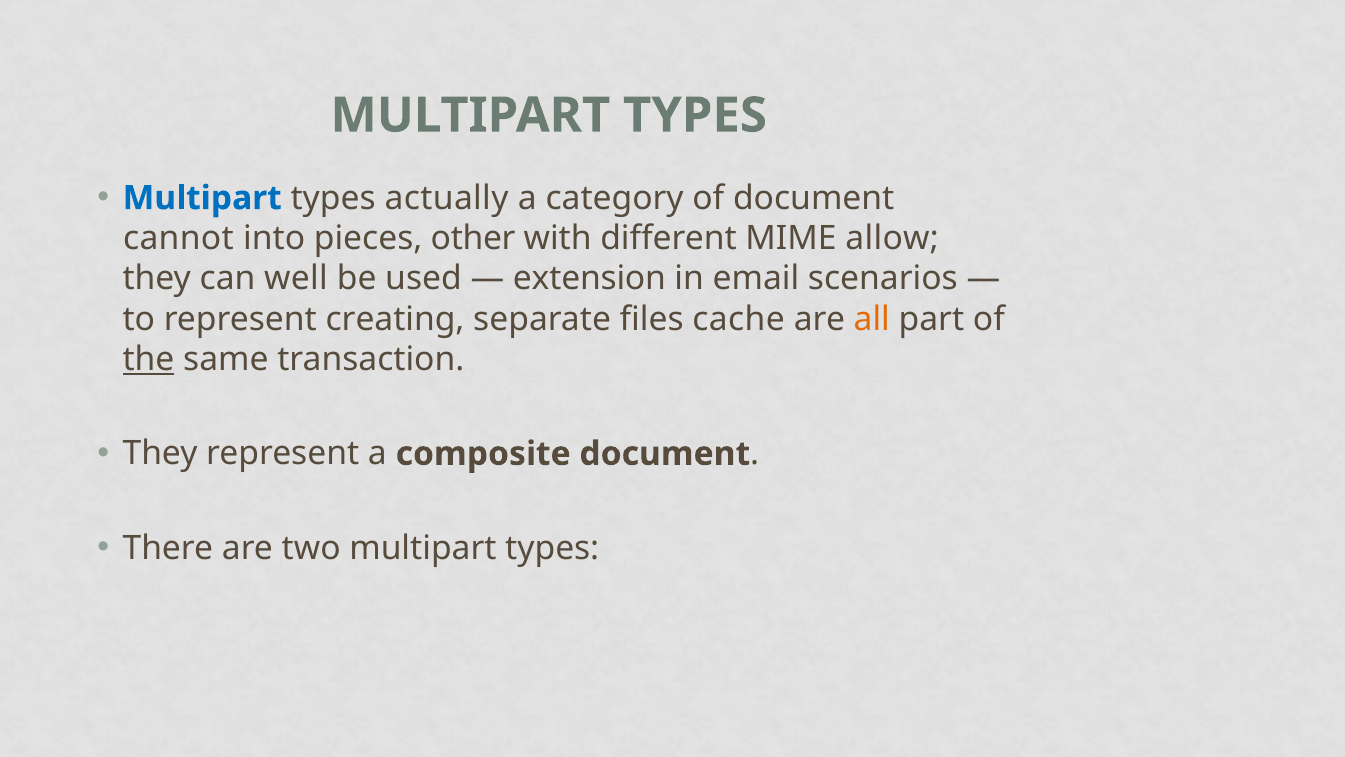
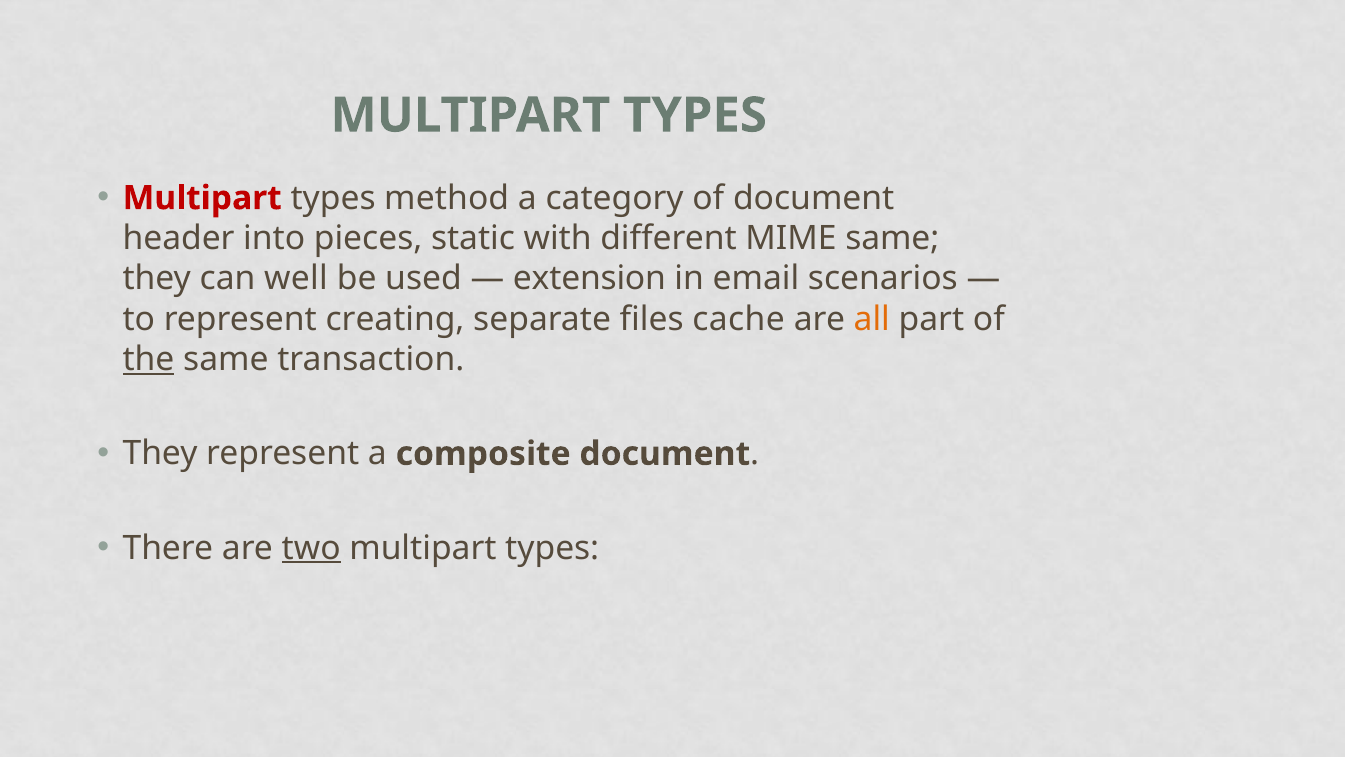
Multipart at (202, 198) colour: blue -> red
actually: actually -> method
cannot: cannot -> header
other: other -> static
MIME allow: allow -> same
two underline: none -> present
